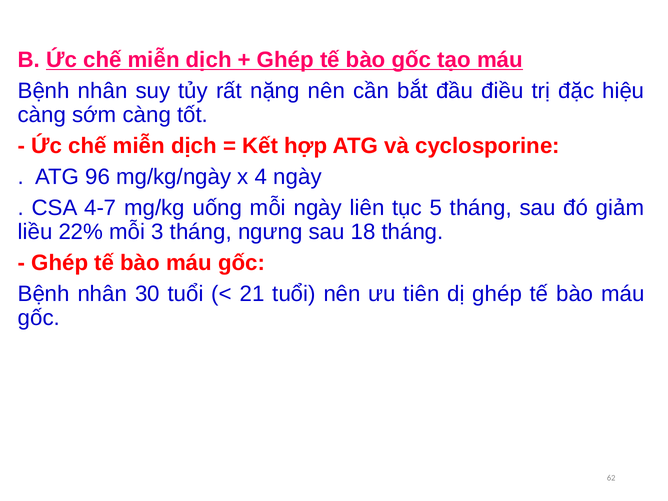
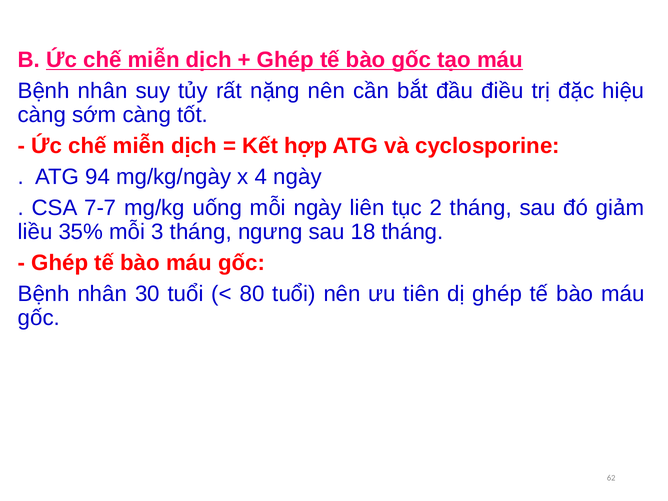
96: 96 -> 94
4-7: 4-7 -> 7-7
5: 5 -> 2
22%: 22% -> 35%
21: 21 -> 80
